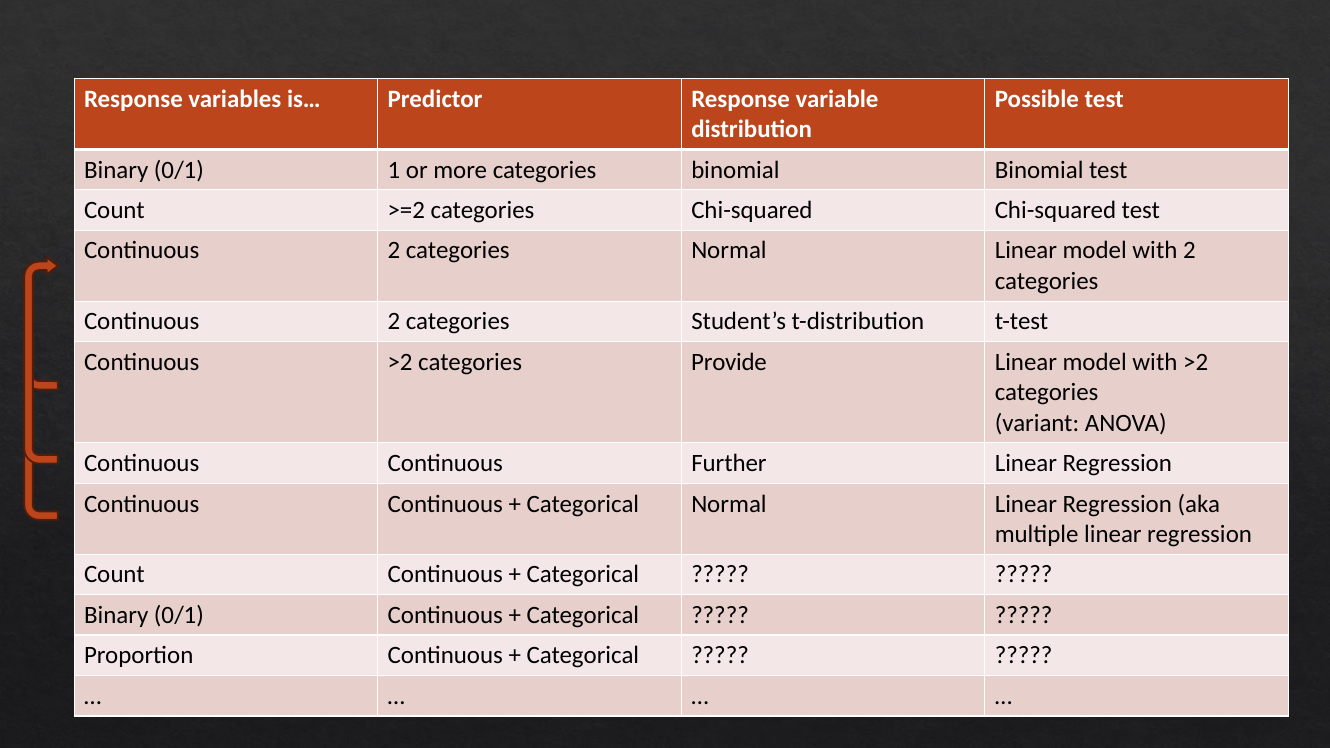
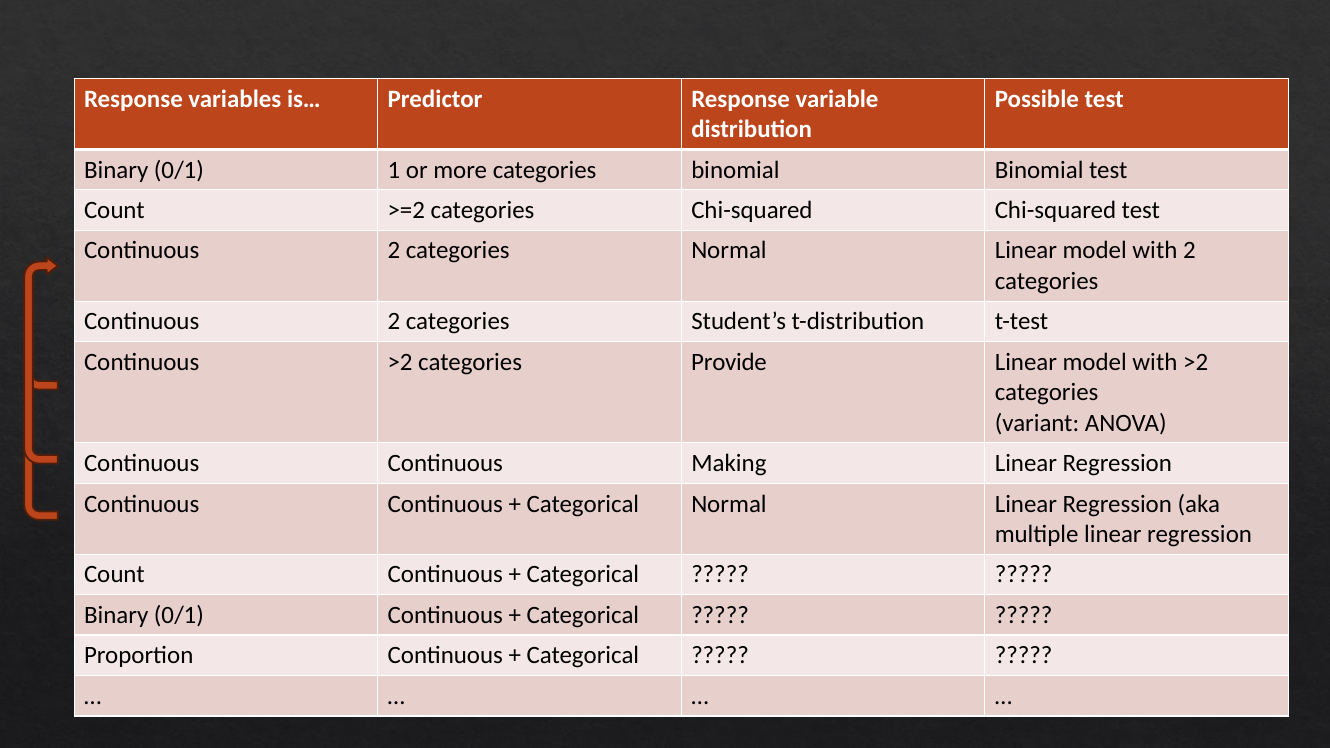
Further: Further -> Making
